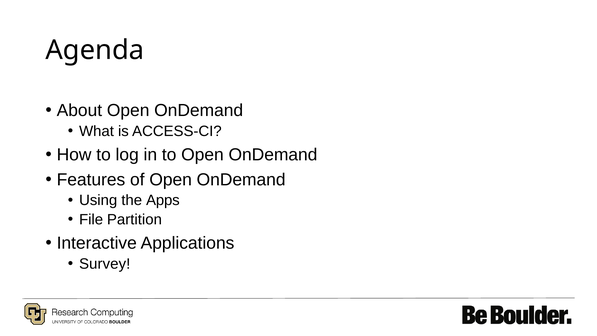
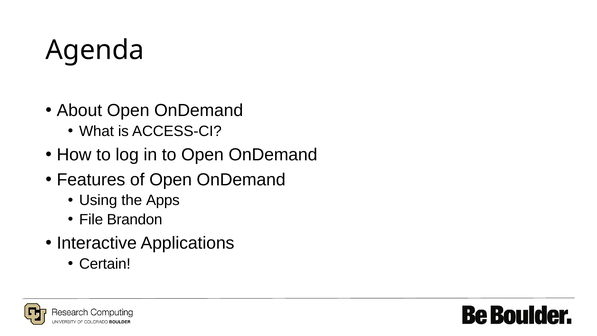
Partition: Partition -> Brandon
Survey: Survey -> Certain
